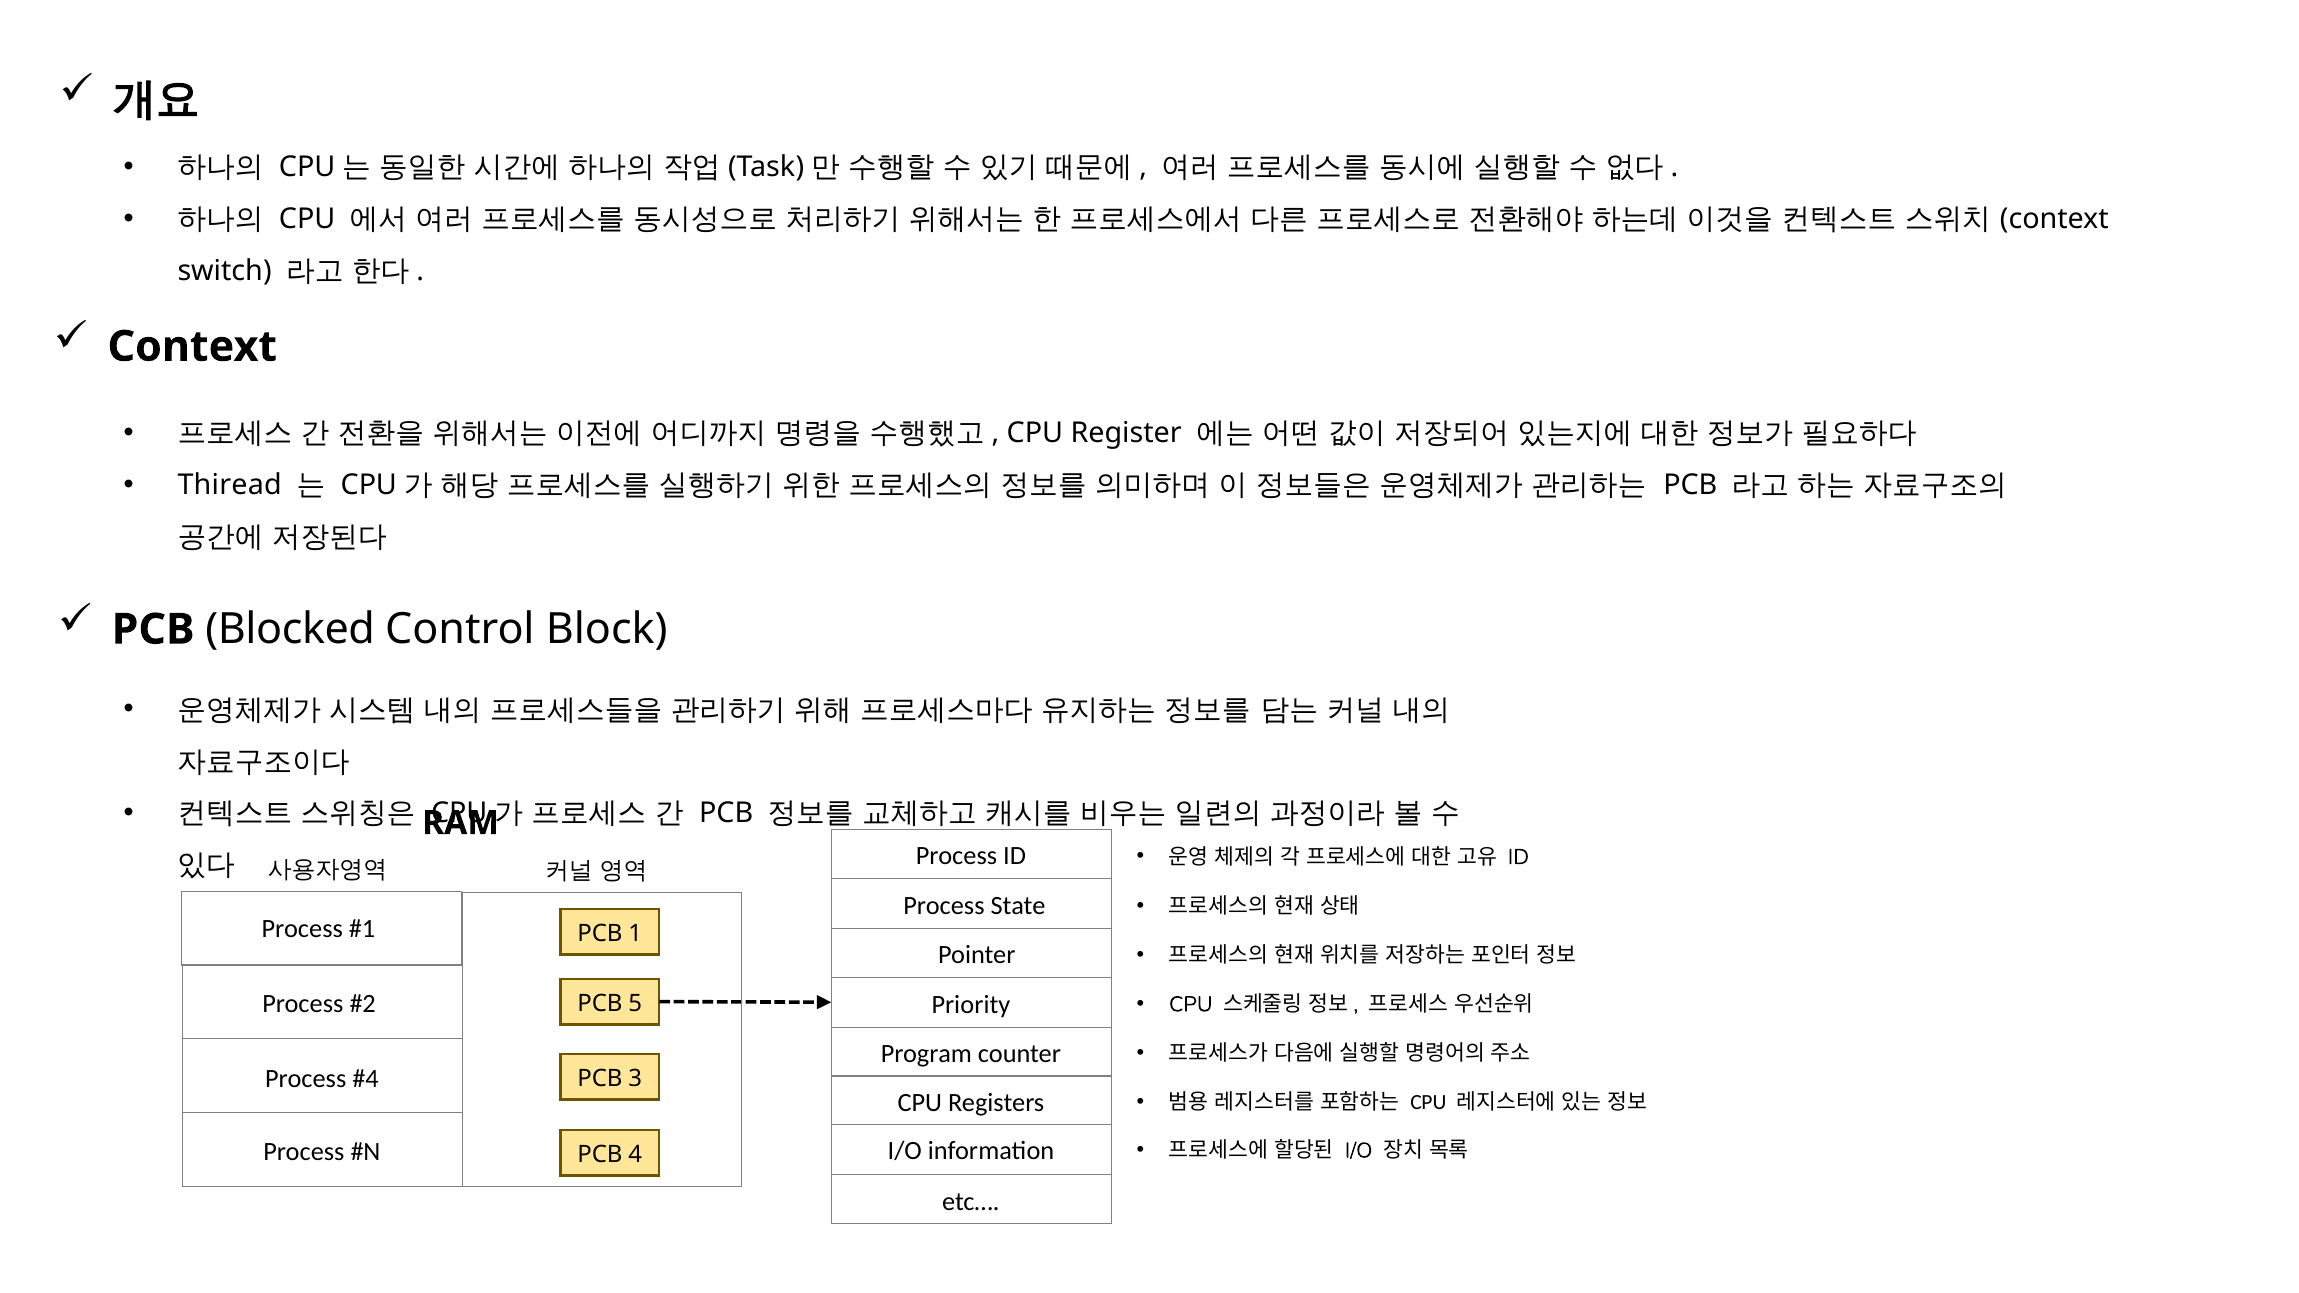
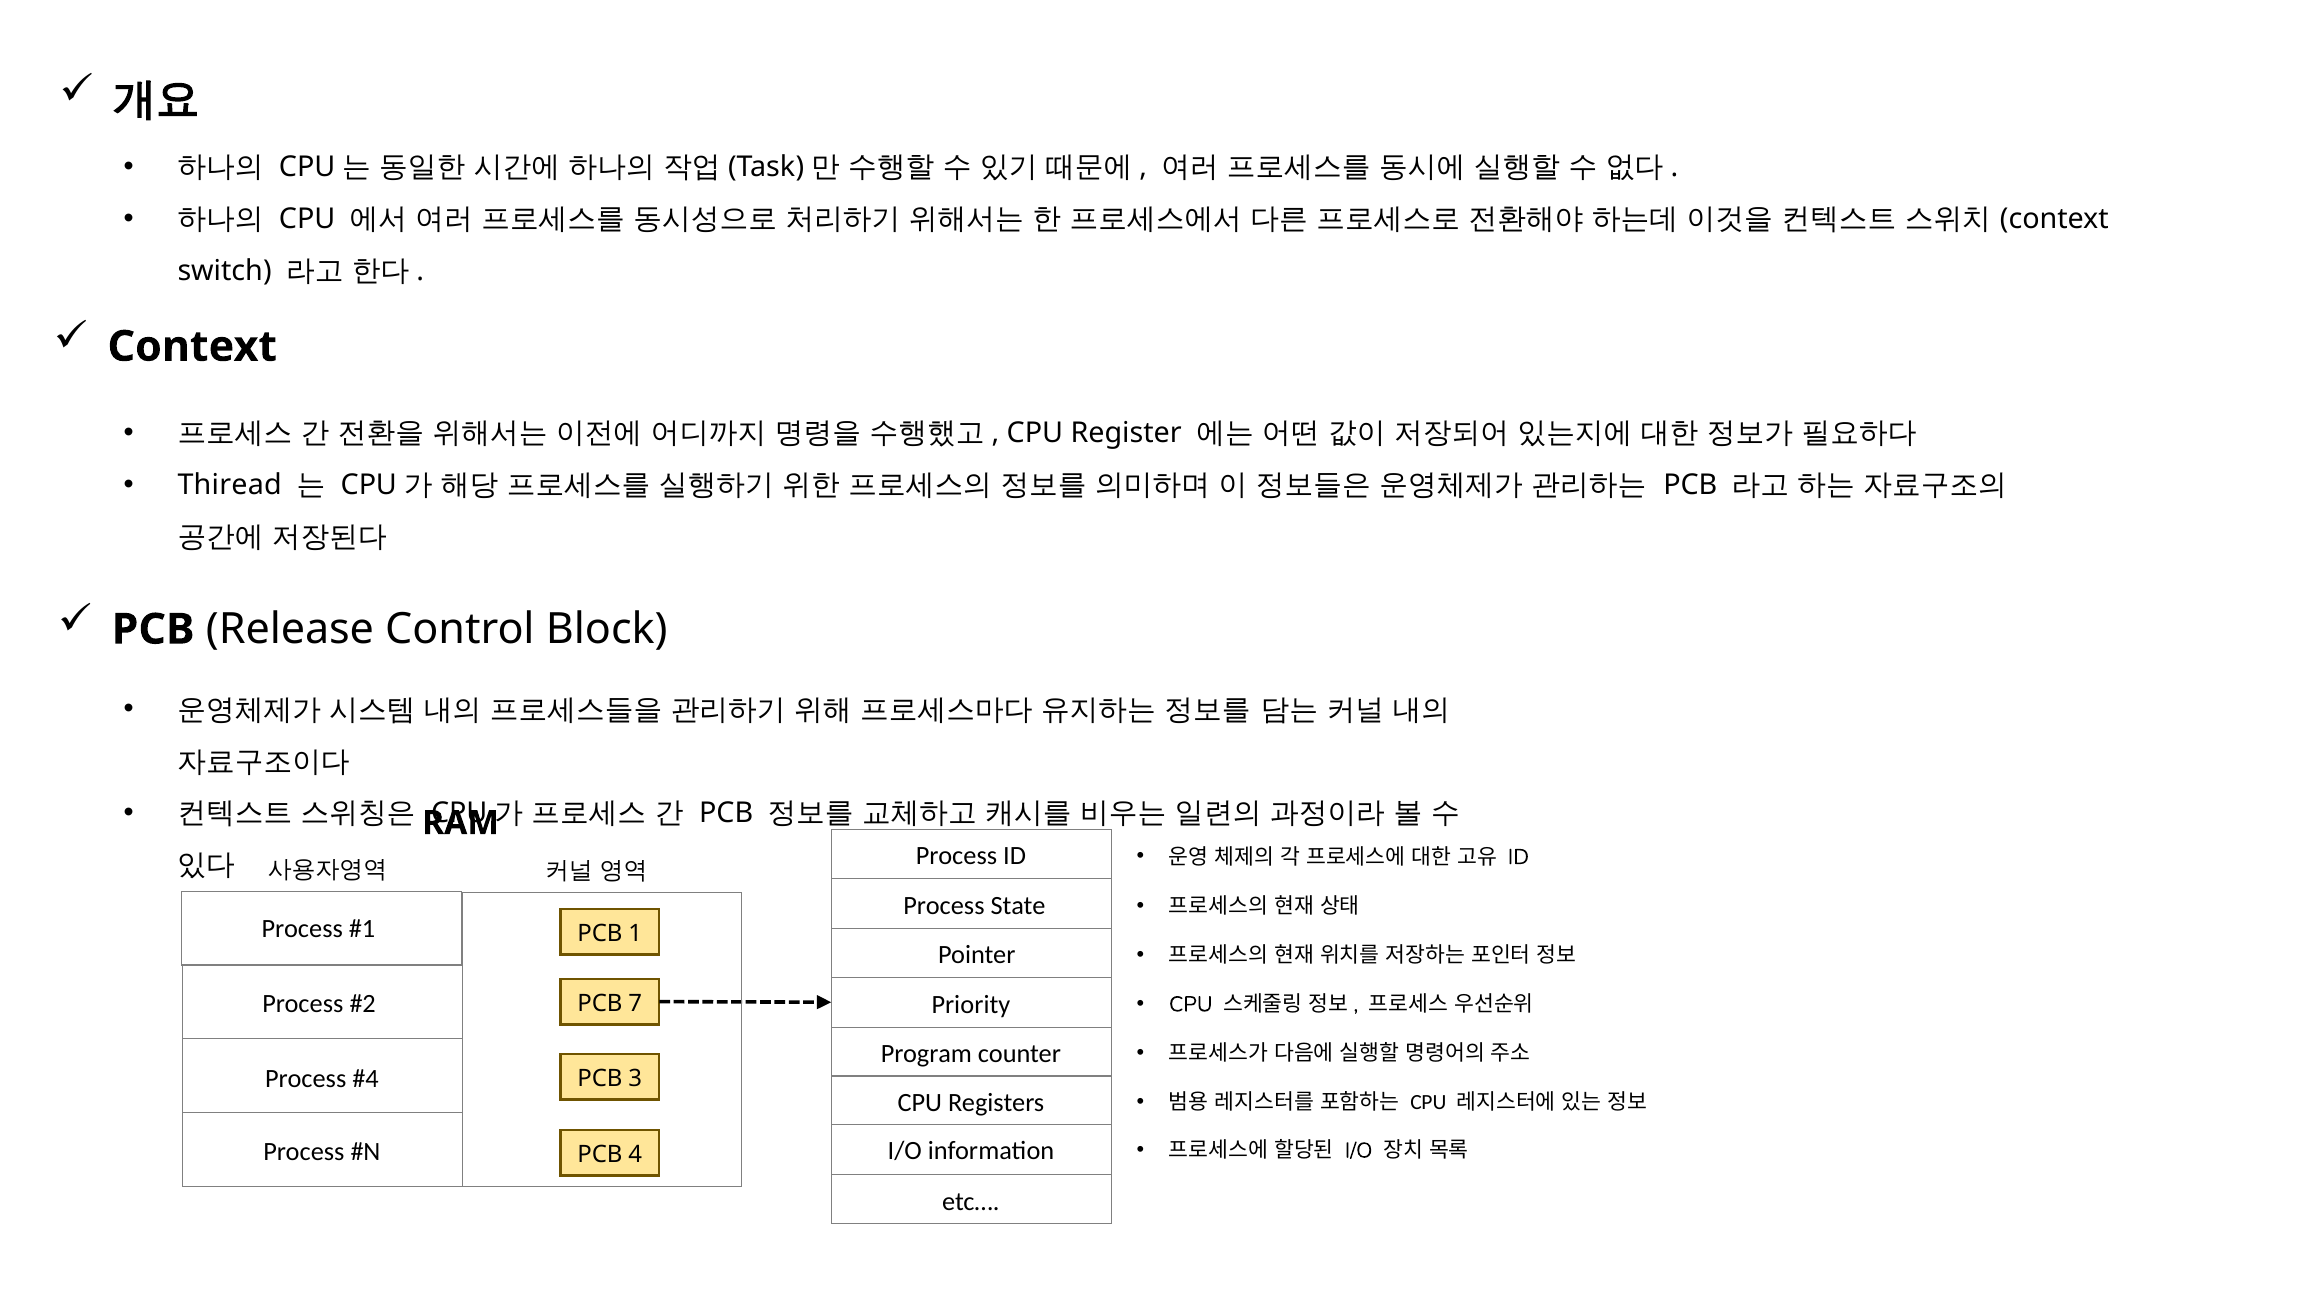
Blocked: Blocked -> Release
5: 5 -> 7
